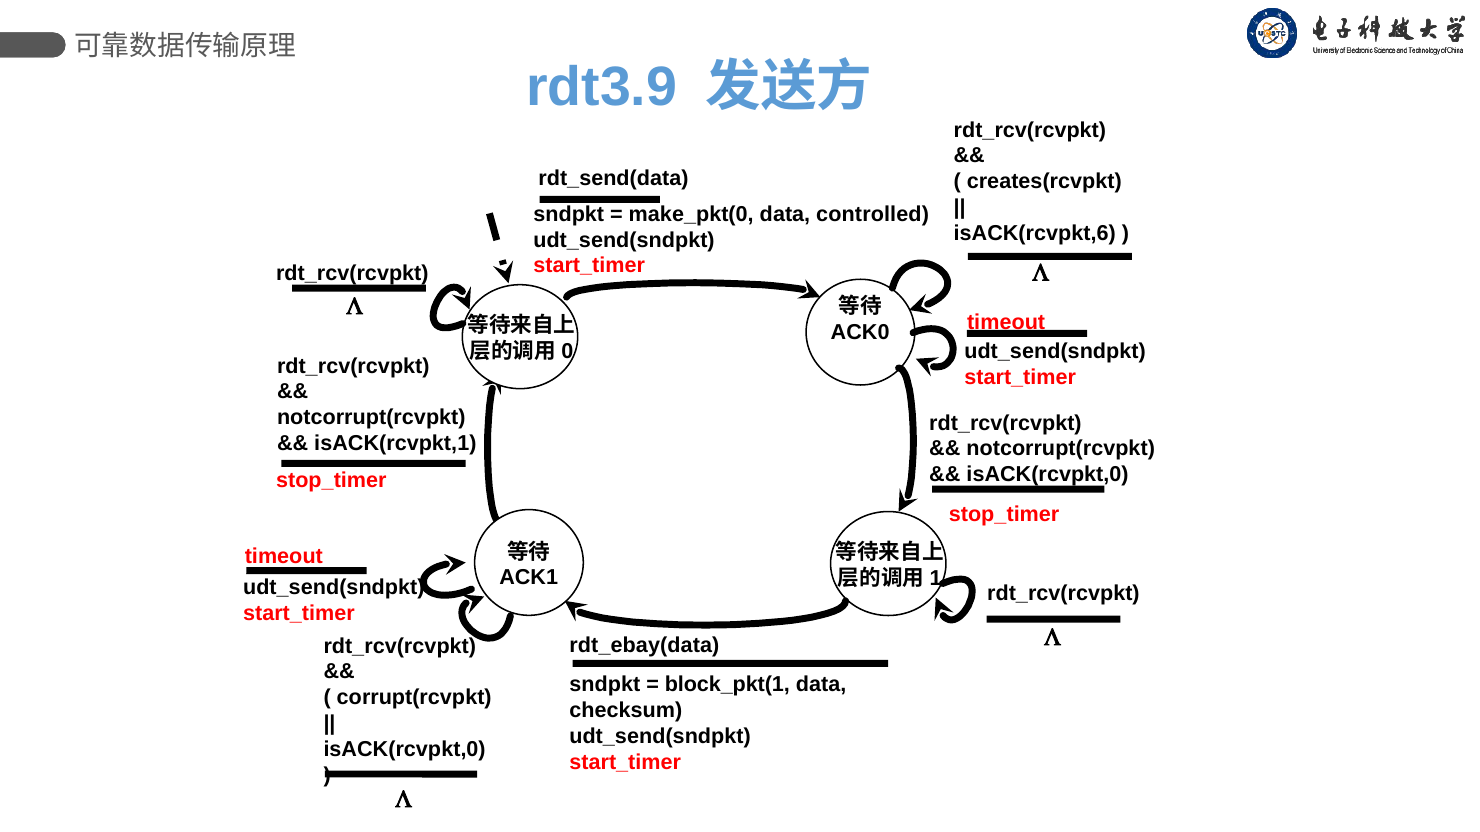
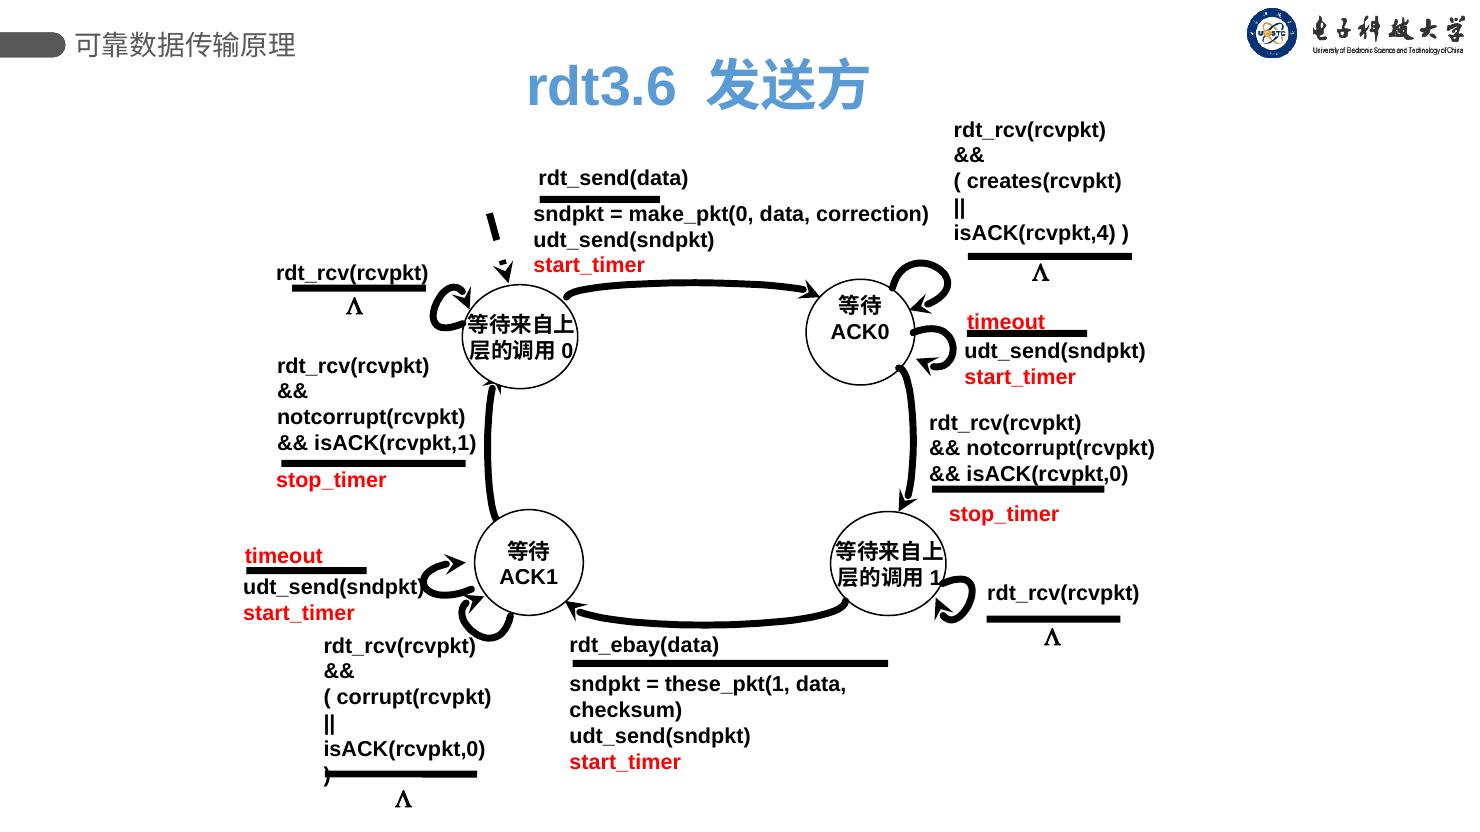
rdt3.9: rdt3.9 -> rdt3.6
controlled: controlled -> correction
isACK(rcvpkt,6: isACK(rcvpkt,6 -> isACK(rcvpkt,4
block_pkt(1: block_pkt(1 -> these_pkt(1
